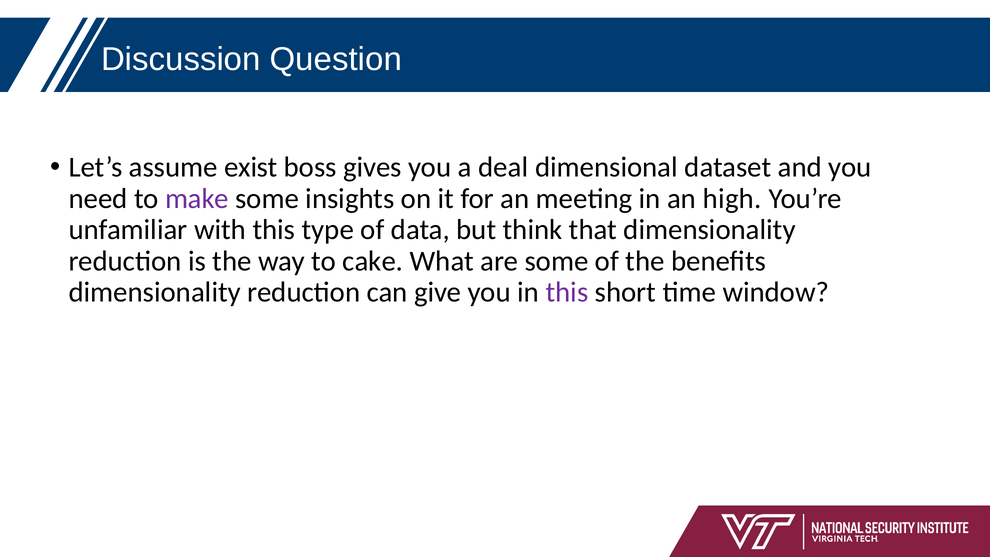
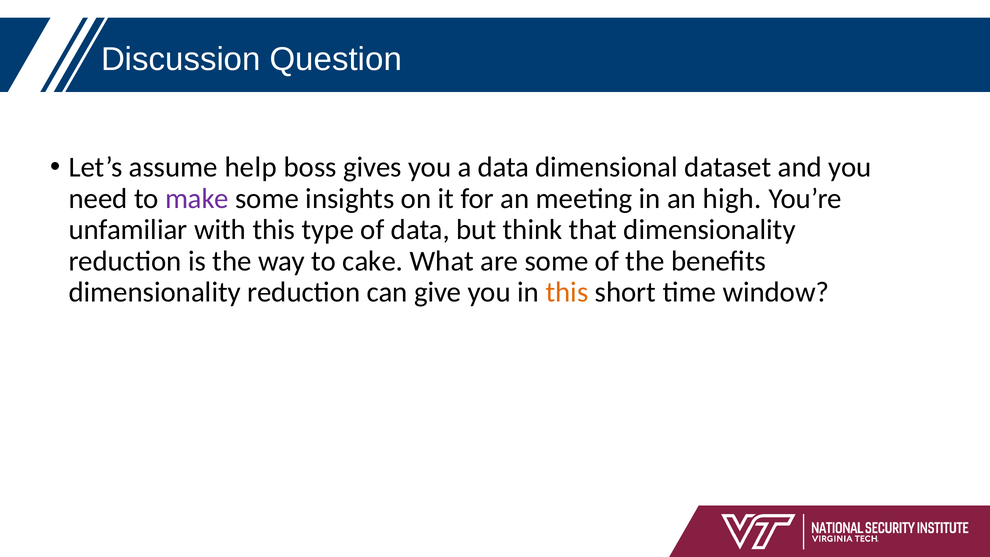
exist: exist -> help
a deal: deal -> data
this at (567, 292) colour: purple -> orange
